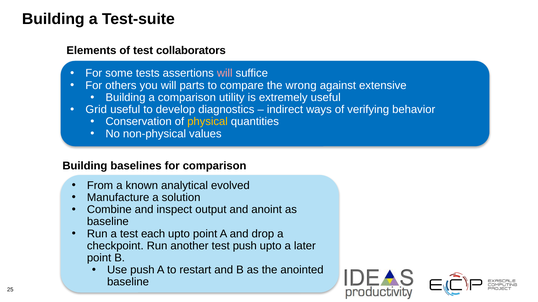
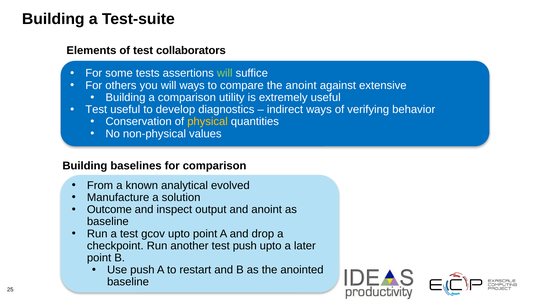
will at (225, 73) colour: pink -> light green
will parts: parts -> ways
the wrong: wrong -> anoint
Grid at (96, 110): Grid -> Test
Combine: Combine -> Outcome
each: each -> gcov
